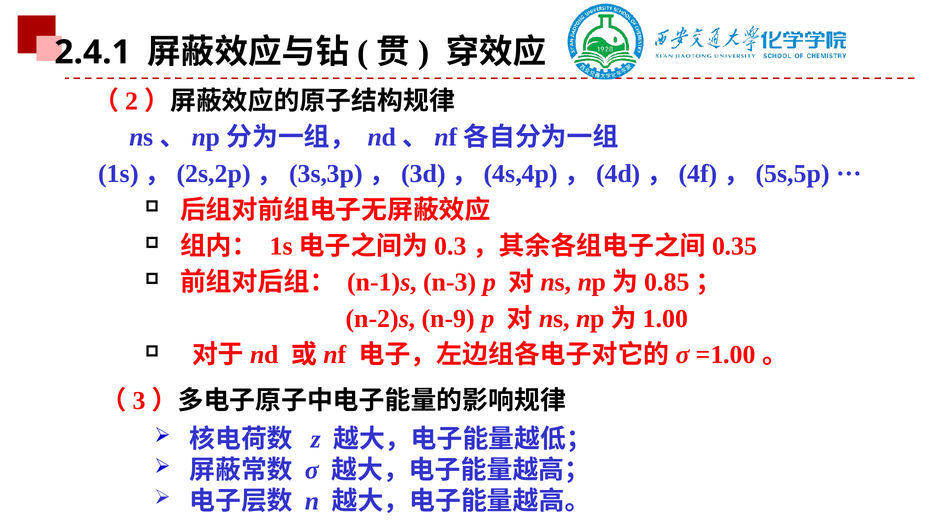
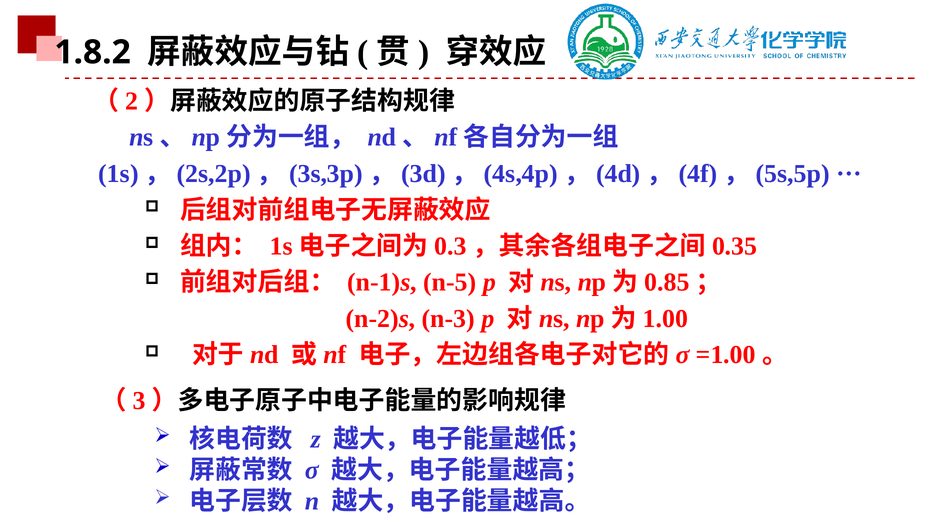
2.4.1: 2.4.1 -> 1.8.2
n-3: n-3 -> n-5
n-9: n-9 -> n-3
